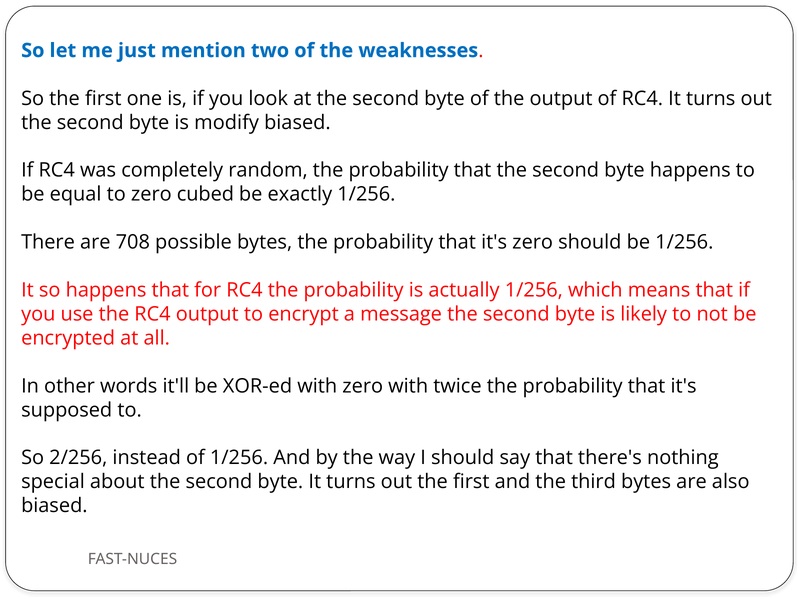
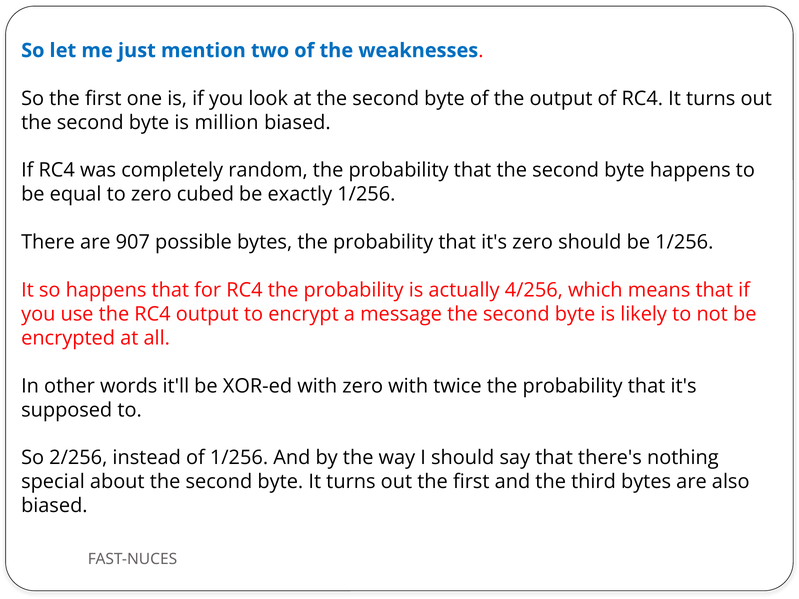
modify: modify -> million
708: 708 -> 907
actually 1/256: 1/256 -> 4/256
